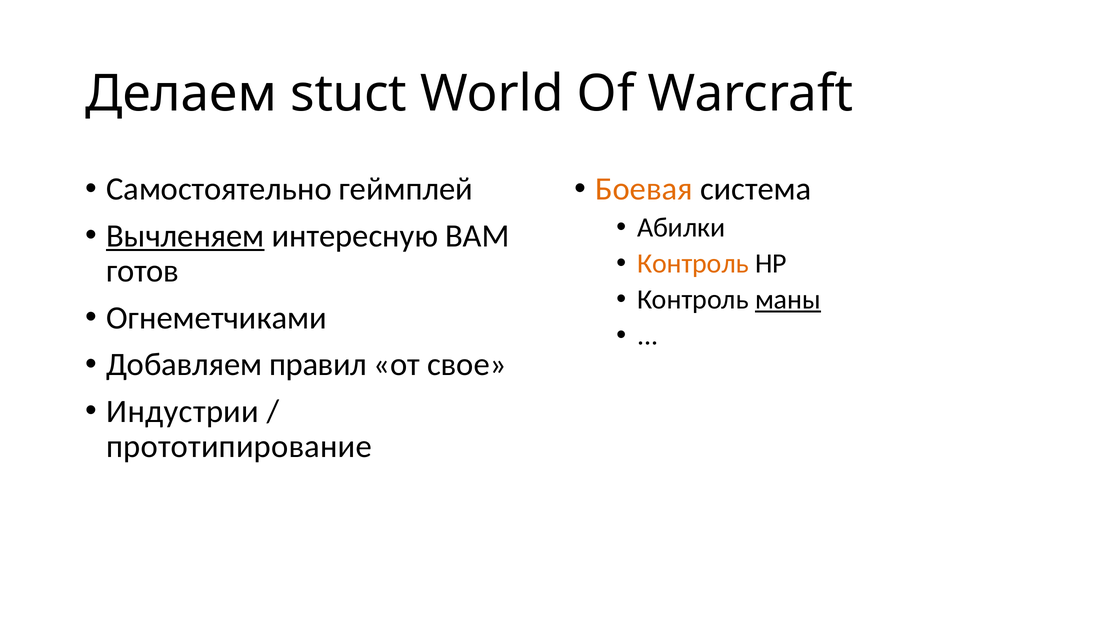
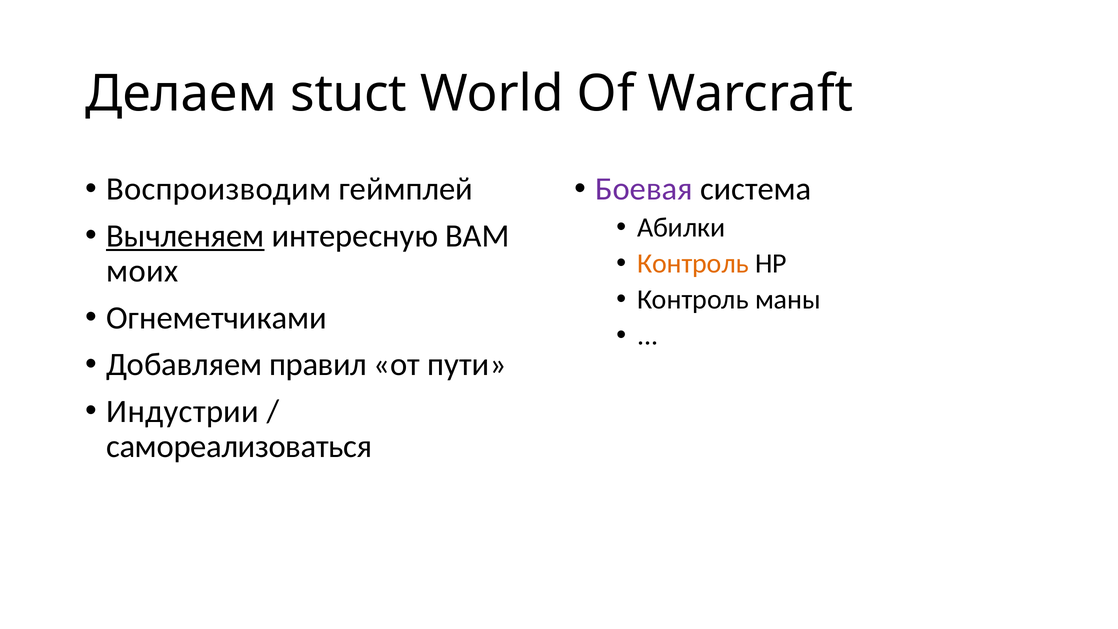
Самостоятельно: Самостоятельно -> Воспроизводим
Боевая colour: orange -> purple
готов: готов -> моих
маны underline: present -> none
свое: свое -> пути
прототипирование: прототипирование -> самореализоваться
